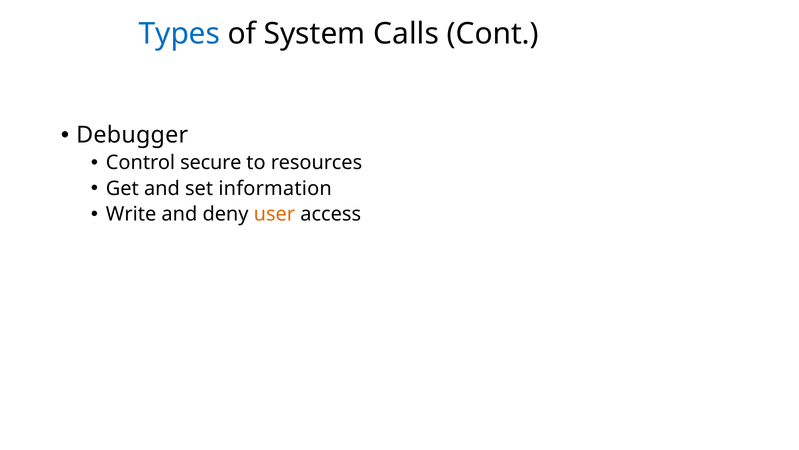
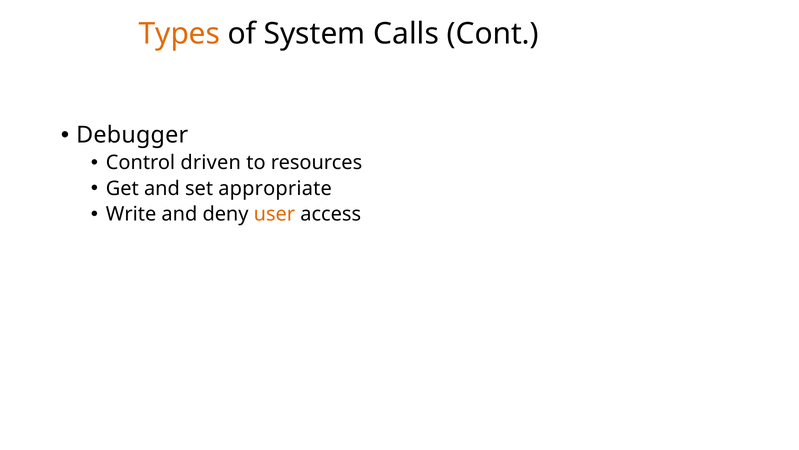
Types colour: blue -> orange
secure: secure -> driven
information: information -> appropriate
